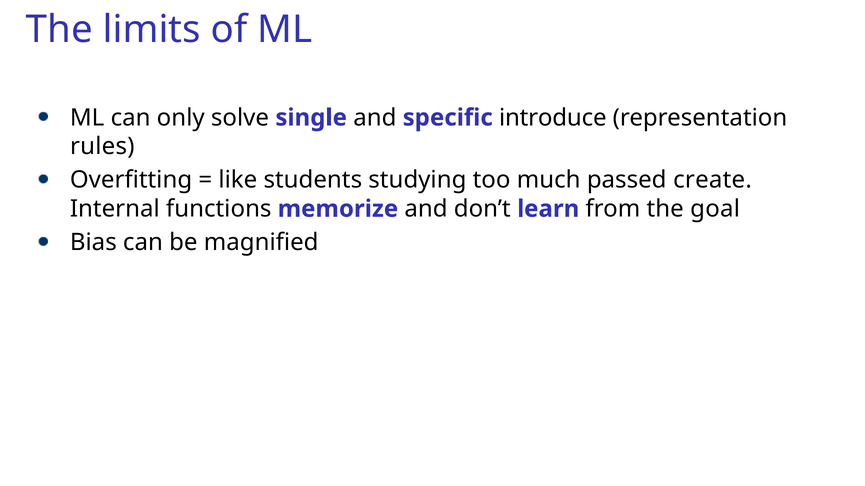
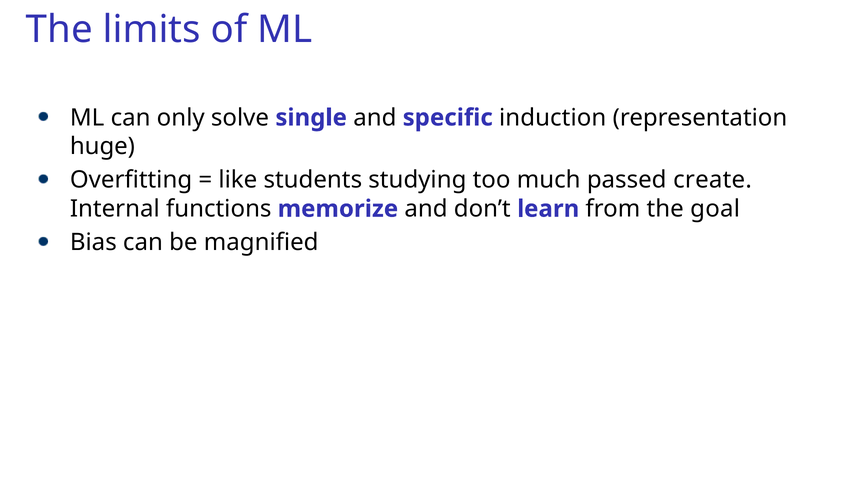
introduce: introduce -> induction
rules: rules -> huge
